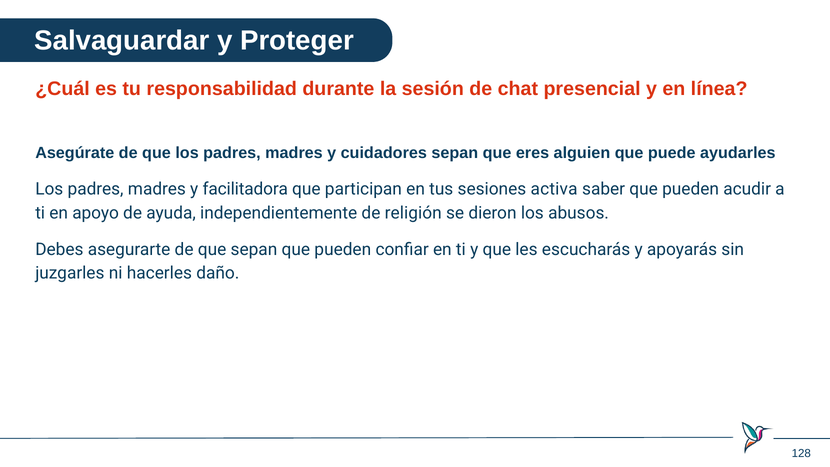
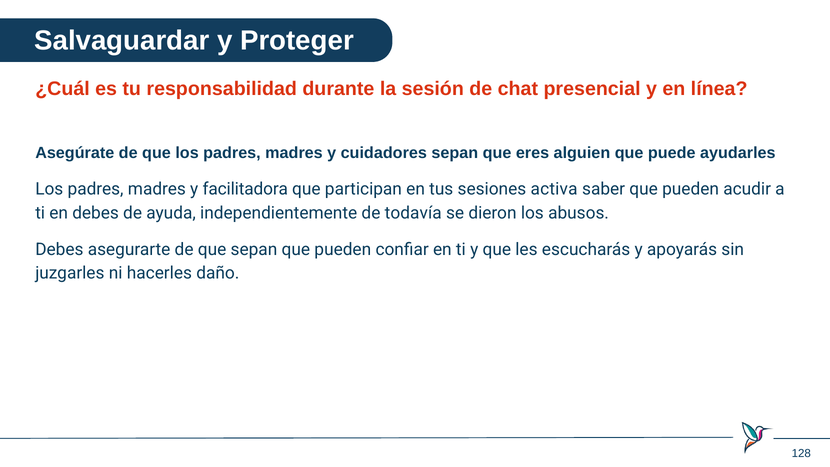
en apoyo: apoyo -> debes
religión: religión -> todavía
